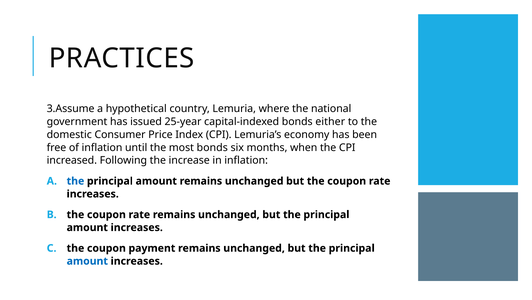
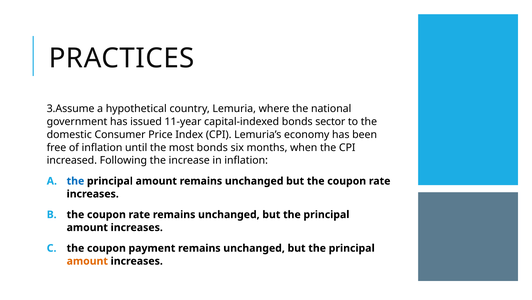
25-year: 25-year -> 11-year
either: either -> sector
amount at (87, 260) colour: blue -> orange
